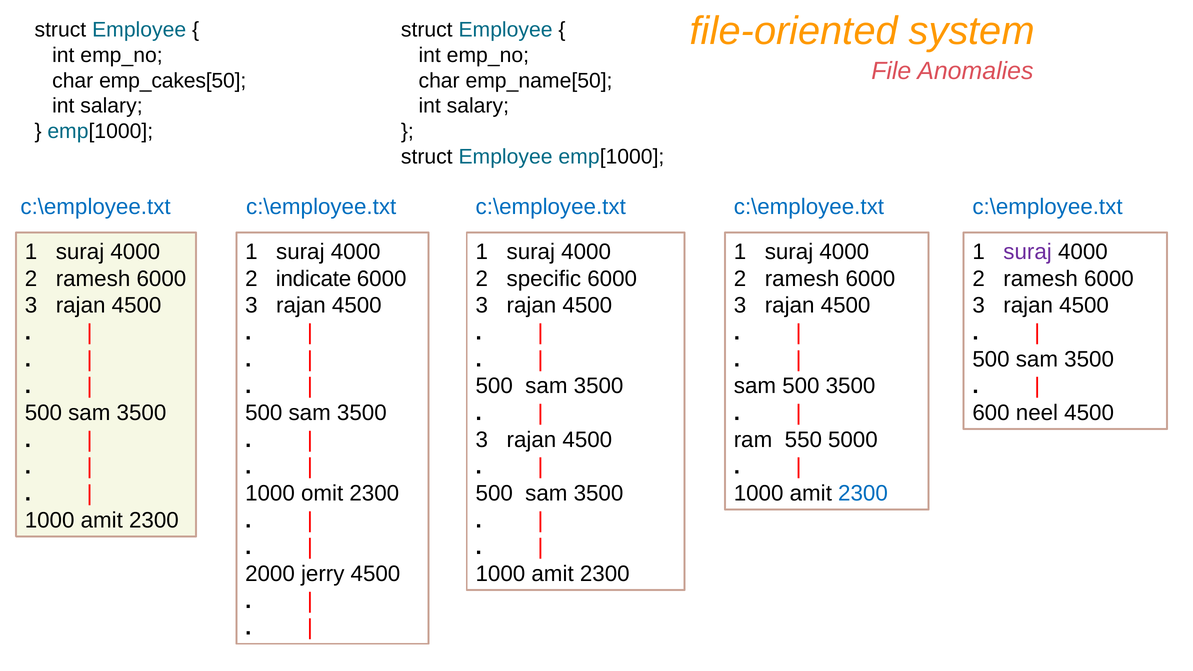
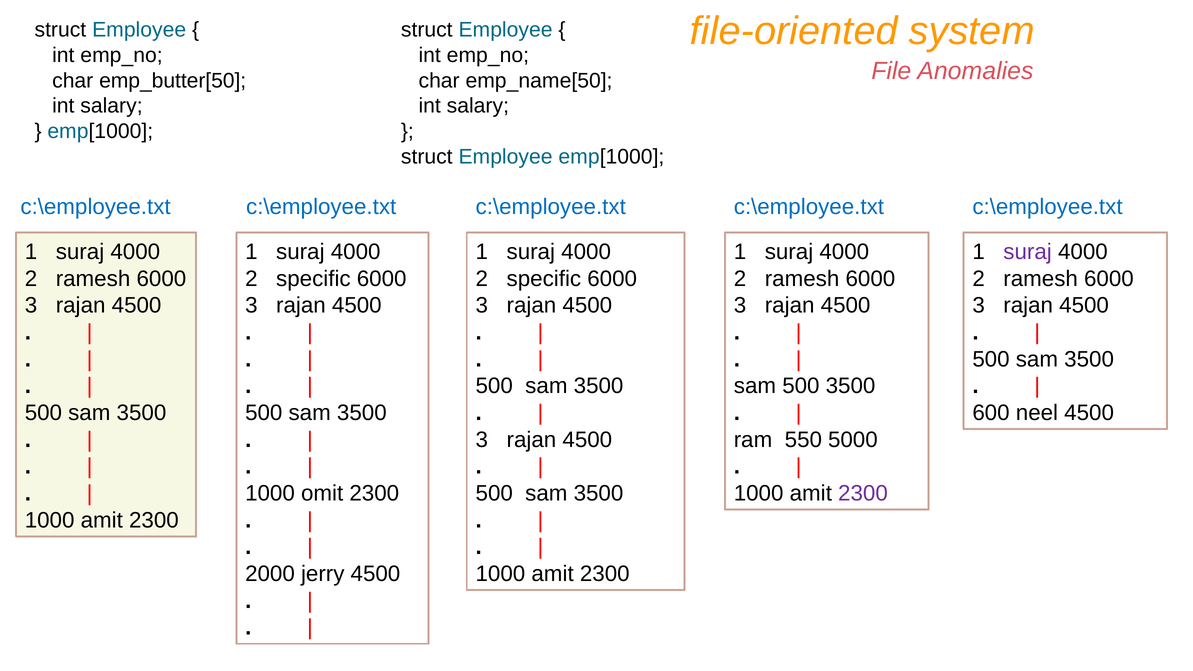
emp_cakes[50: emp_cakes[50 -> emp_butter[50
indicate at (314, 279): indicate -> specific
2300 at (863, 493) colour: blue -> purple
